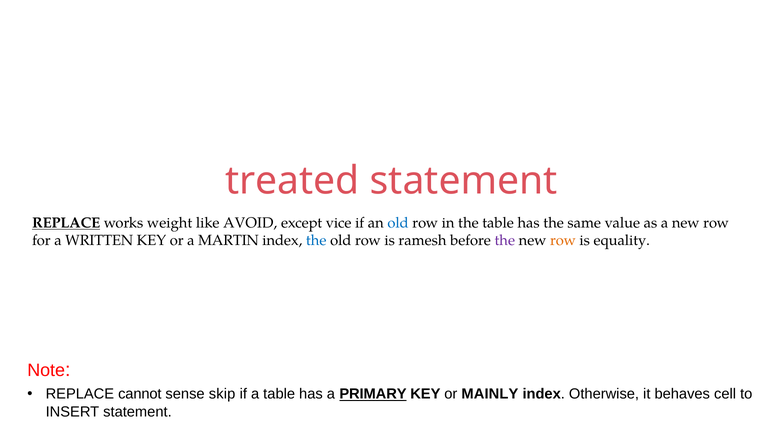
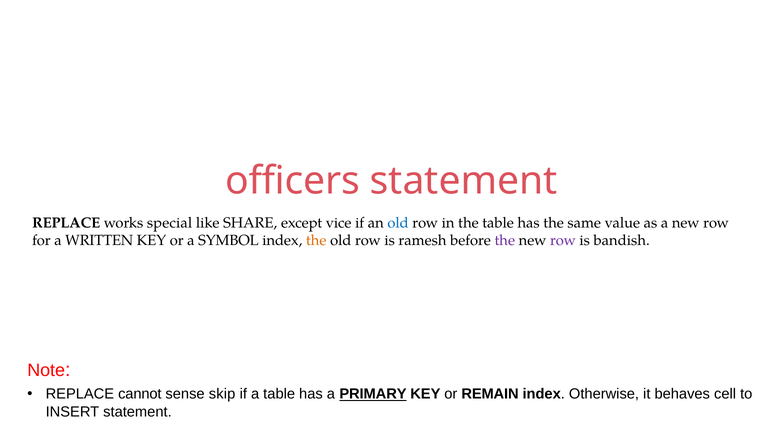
treated: treated -> officers
REPLACE at (66, 223) underline: present -> none
weight: weight -> special
AVOID: AVOID -> SHARE
MARTIN: MARTIN -> SYMBOL
the at (316, 241) colour: blue -> orange
row at (563, 241) colour: orange -> purple
equality: equality -> bandish
MAINLY: MAINLY -> REMAIN
